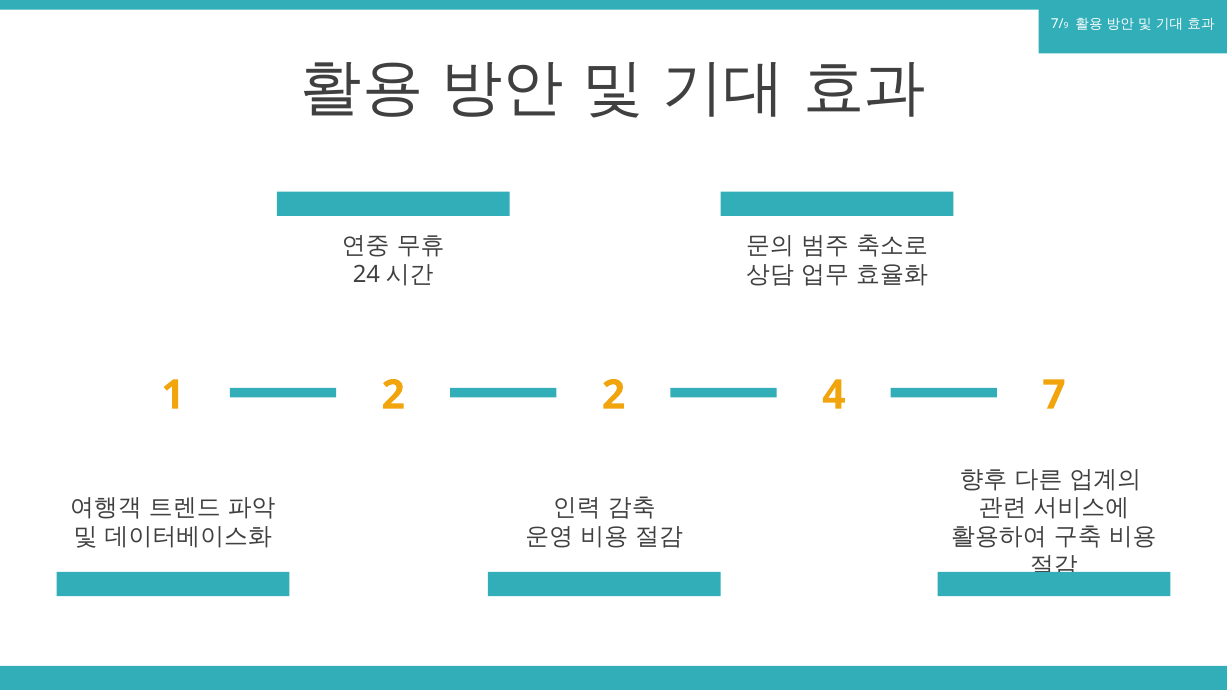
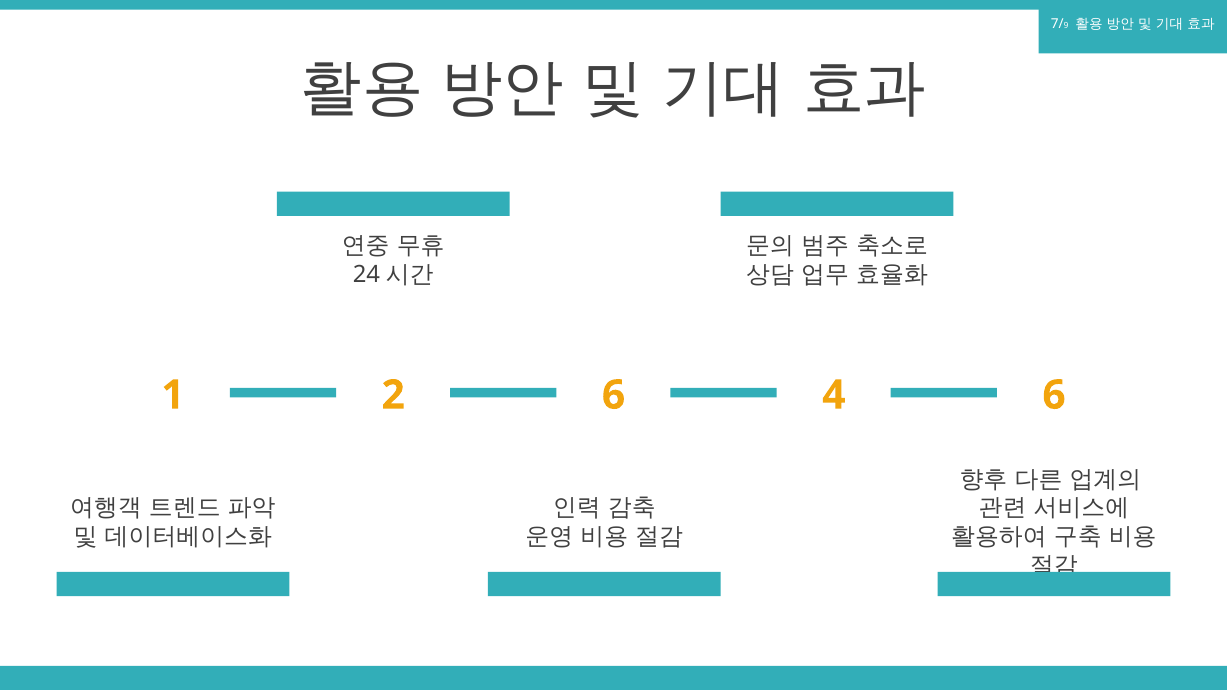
2 2: 2 -> 6
4 7: 7 -> 6
